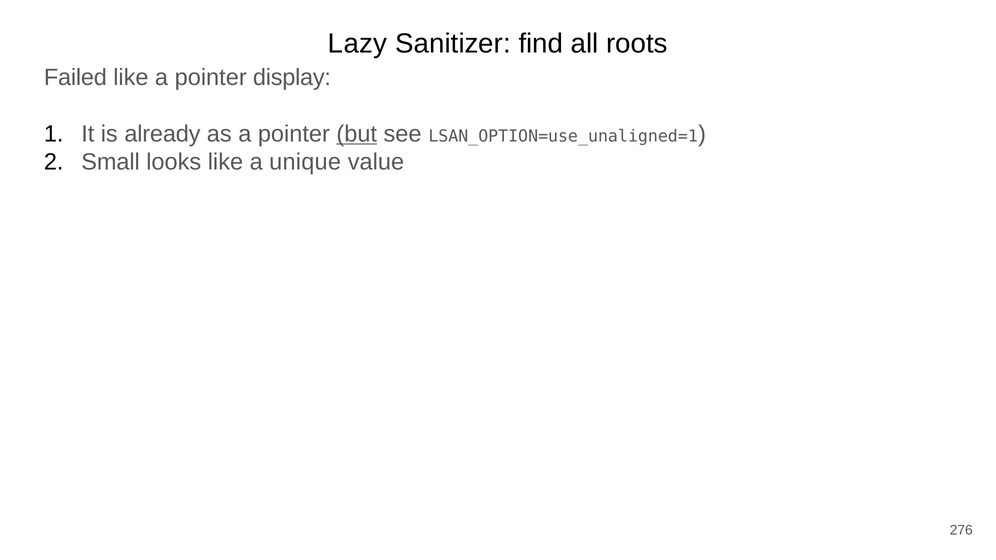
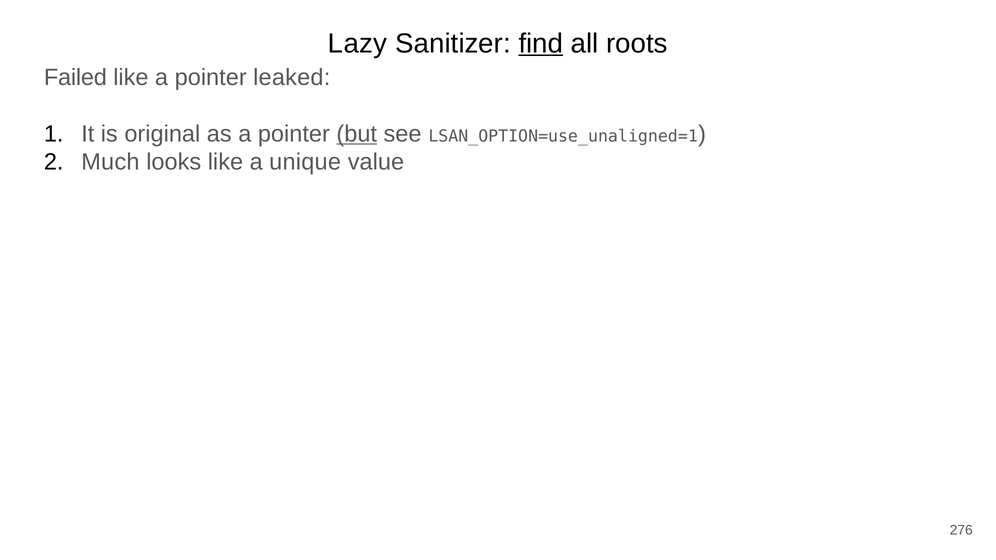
find underline: none -> present
display: display -> leaked
already: already -> original
Small: Small -> Much
